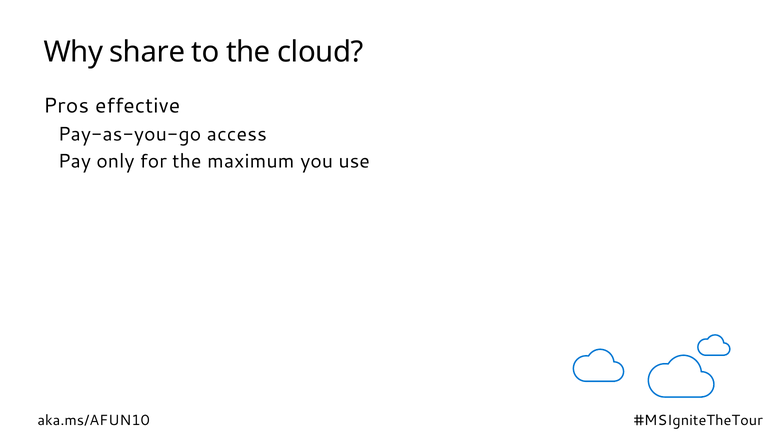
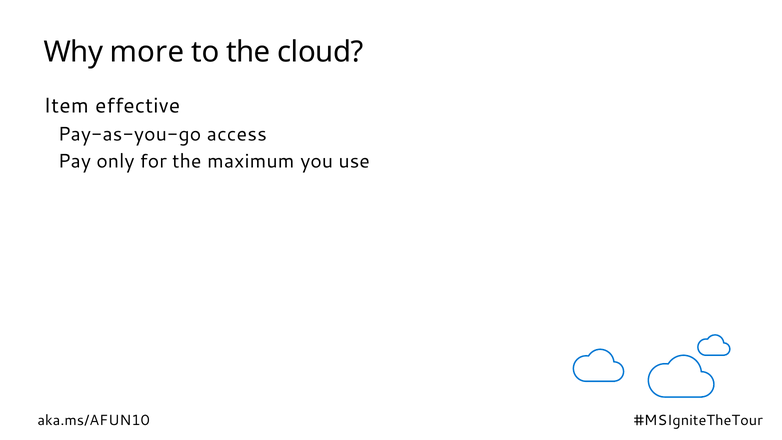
share: share -> more
Pros: Pros -> Item
